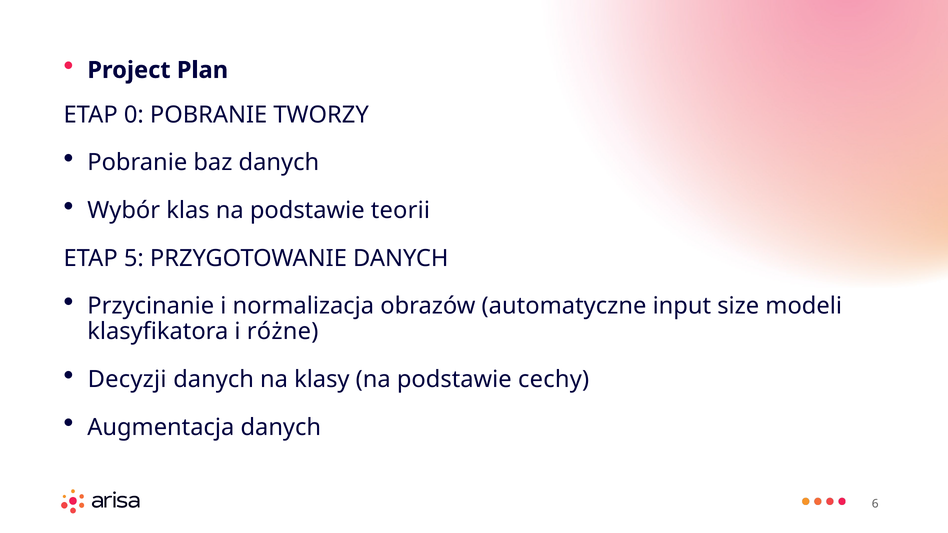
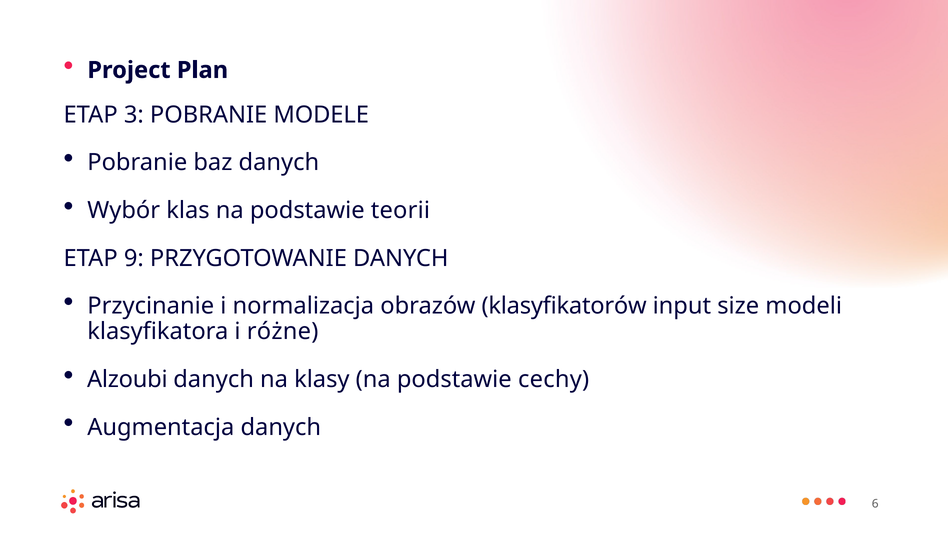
0: 0 -> 3
TWORZY: TWORZY -> MODELE
5: 5 -> 9
automatyczne: automatyczne -> klasyfikatorów
Decyzji: Decyzji -> Alzoubi
